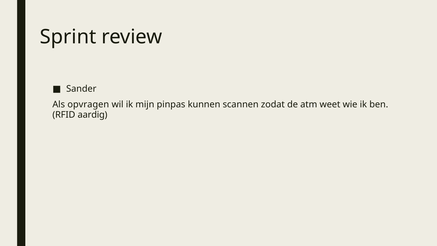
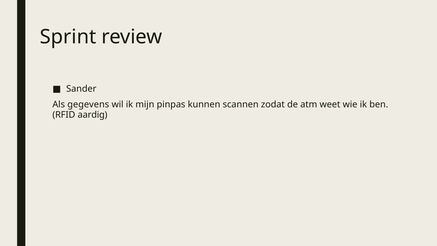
opvragen: opvragen -> gegevens
